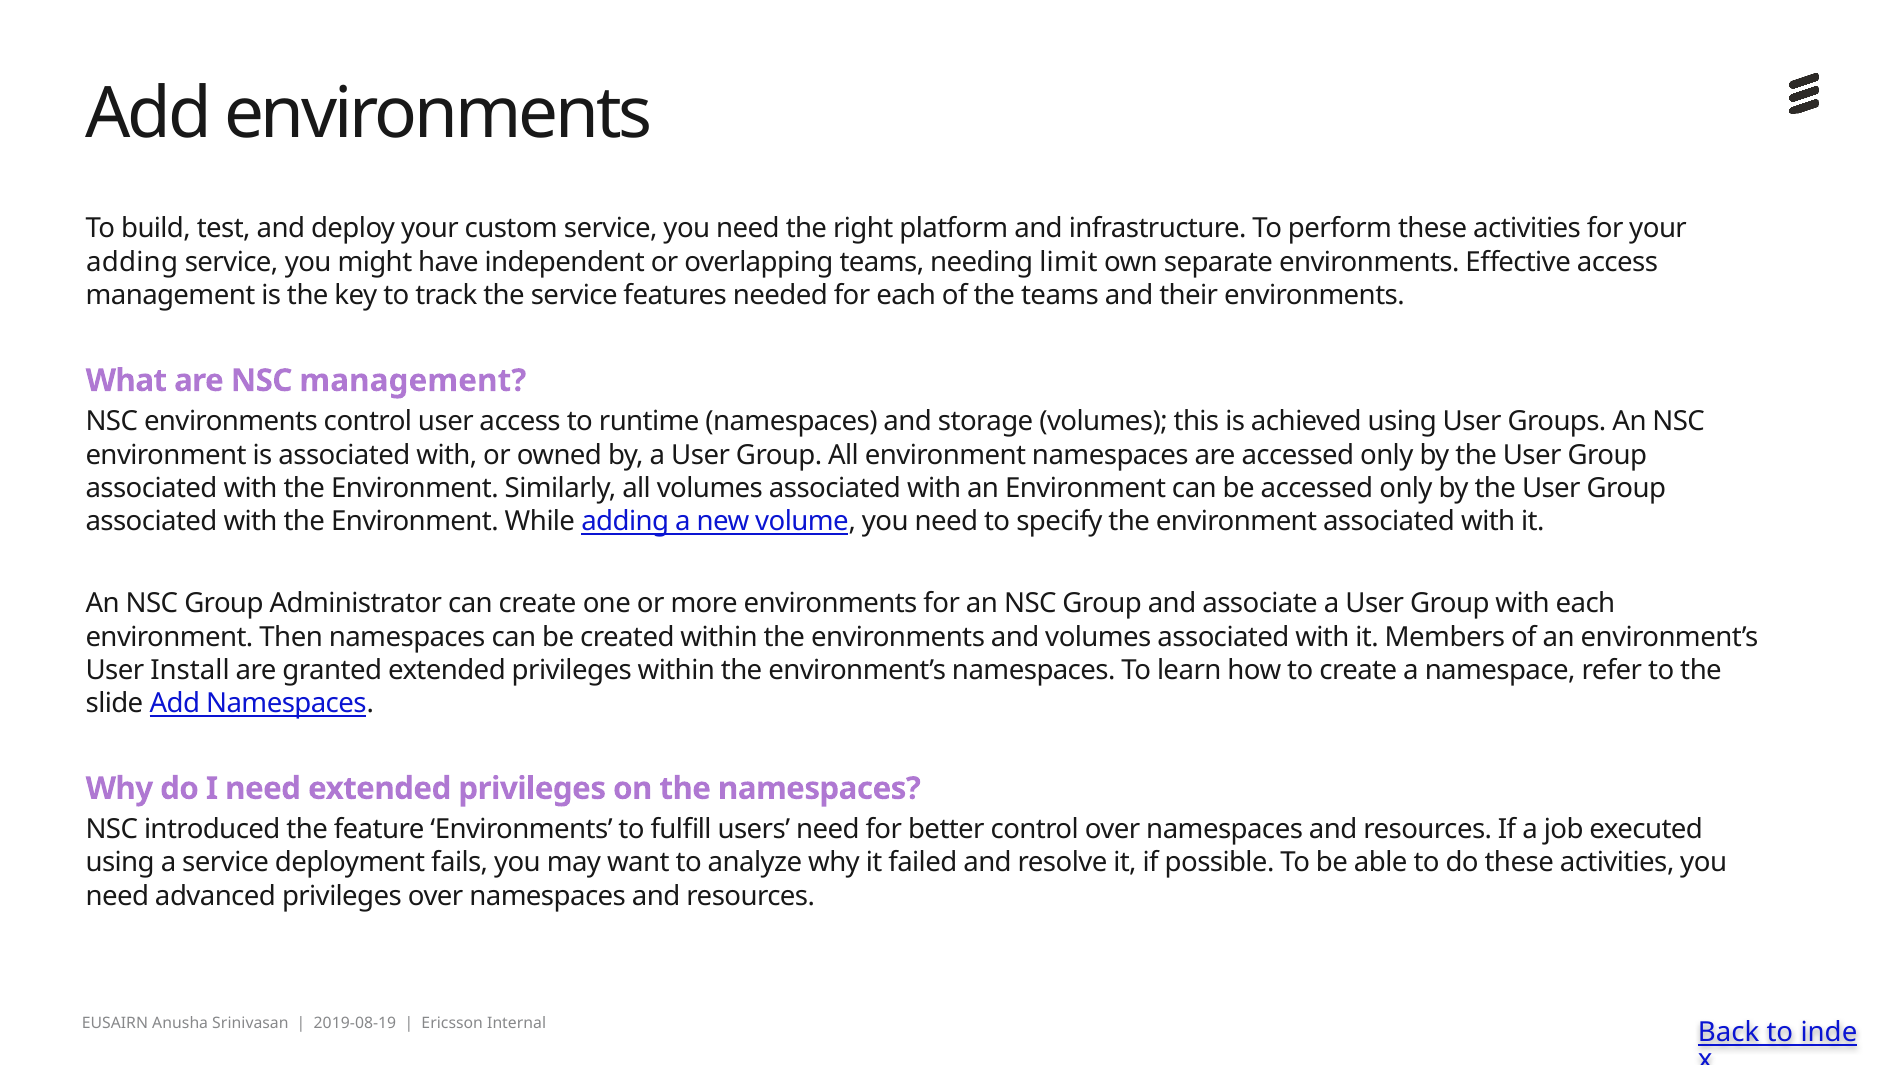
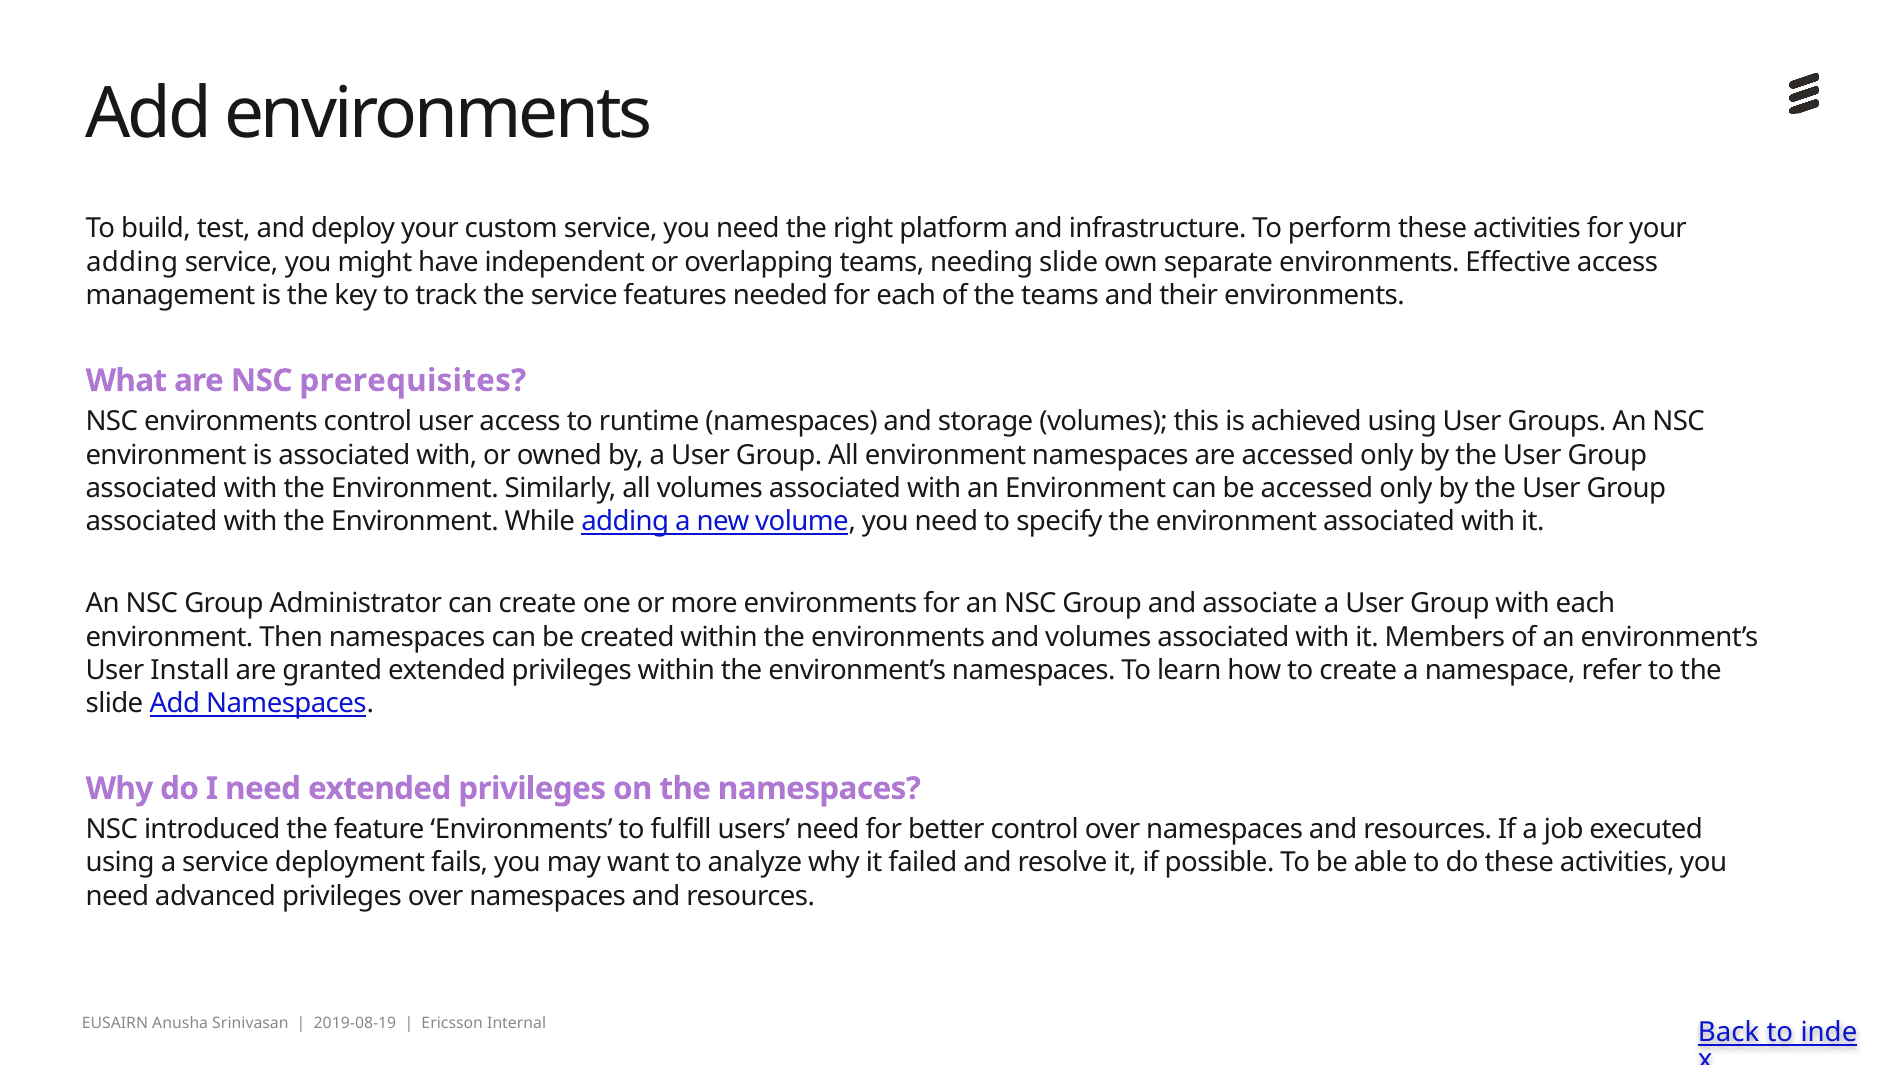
needing limit: limit -> slide
NSC management: management -> prerequisites
